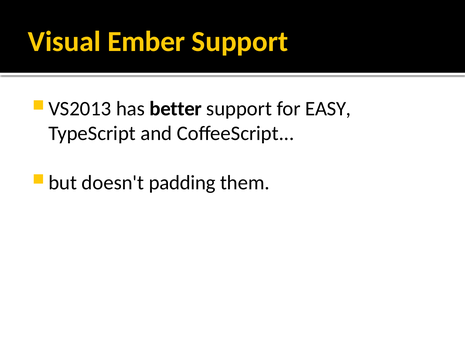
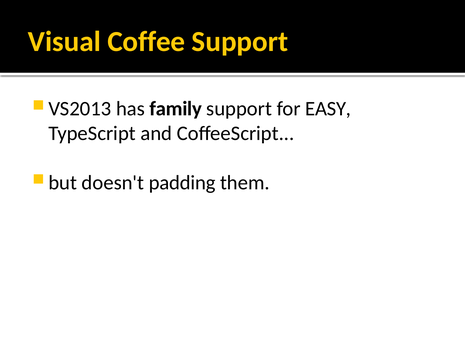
Ember: Ember -> Coffee
better: better -> family
